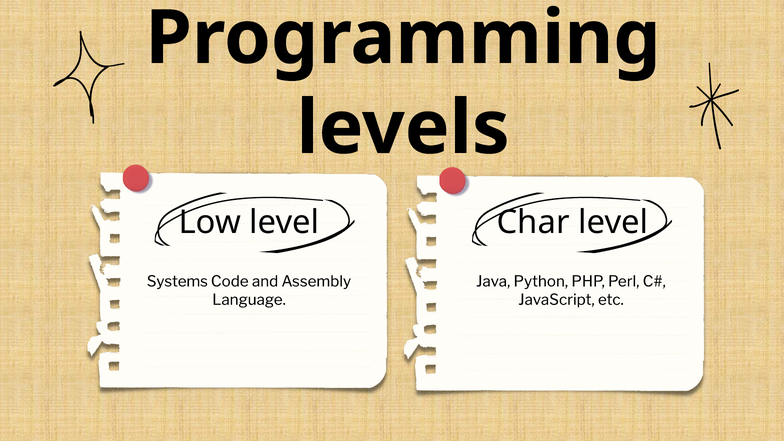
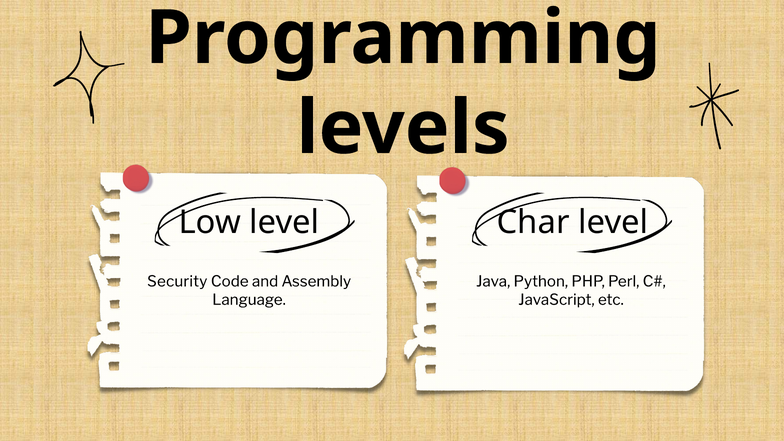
Systems: Systems -> Security
